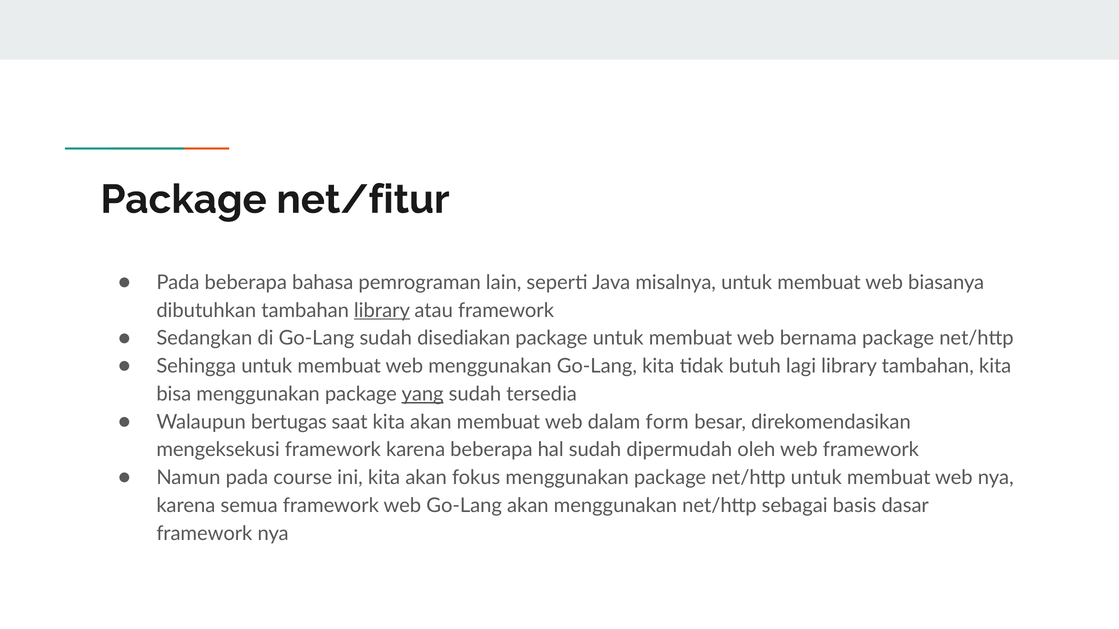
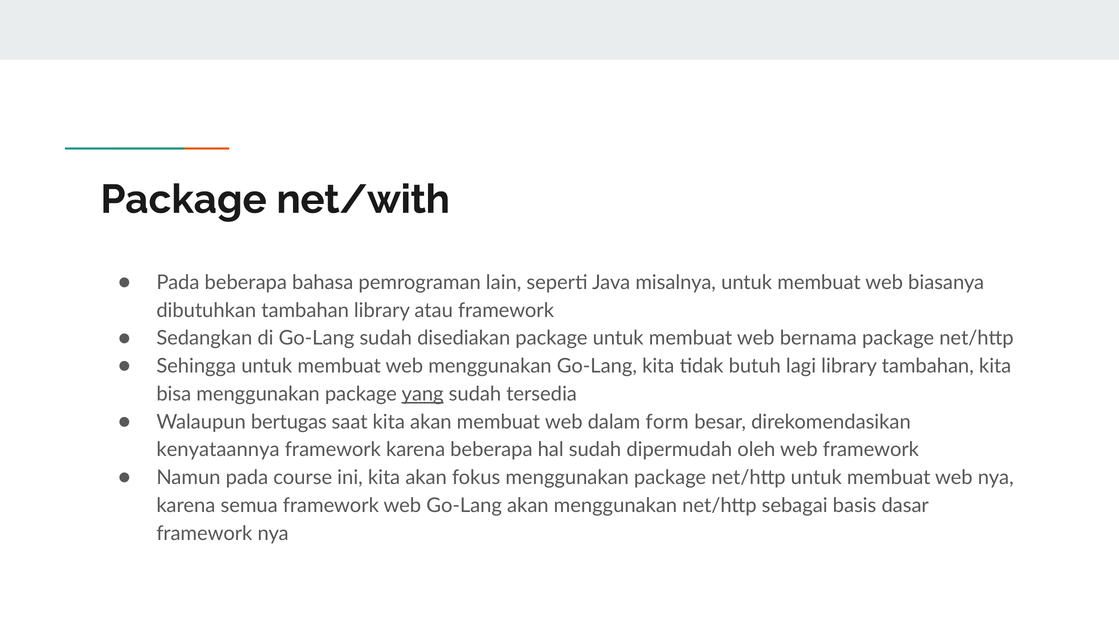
net/fitur: net/fitur -> net/with
library at (382, 311) underline: present -> none
mengeksekusi: mengeksekusi -> kenyataannya
